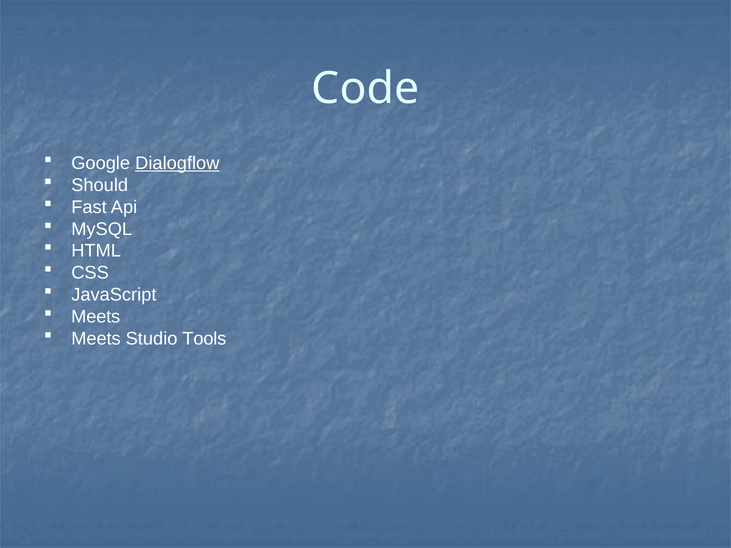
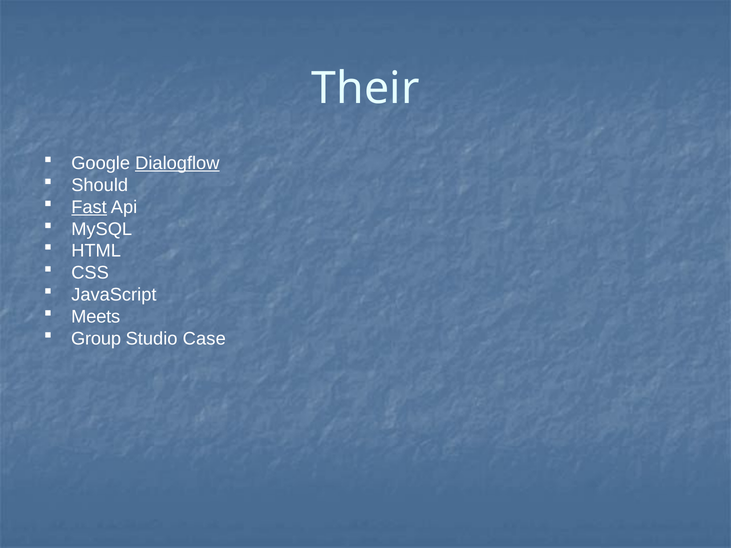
Code: Code -> Their
Fast underline: none -> present
Meets at (96, 339): Meets -> Group
Tools: Tools -> Case
